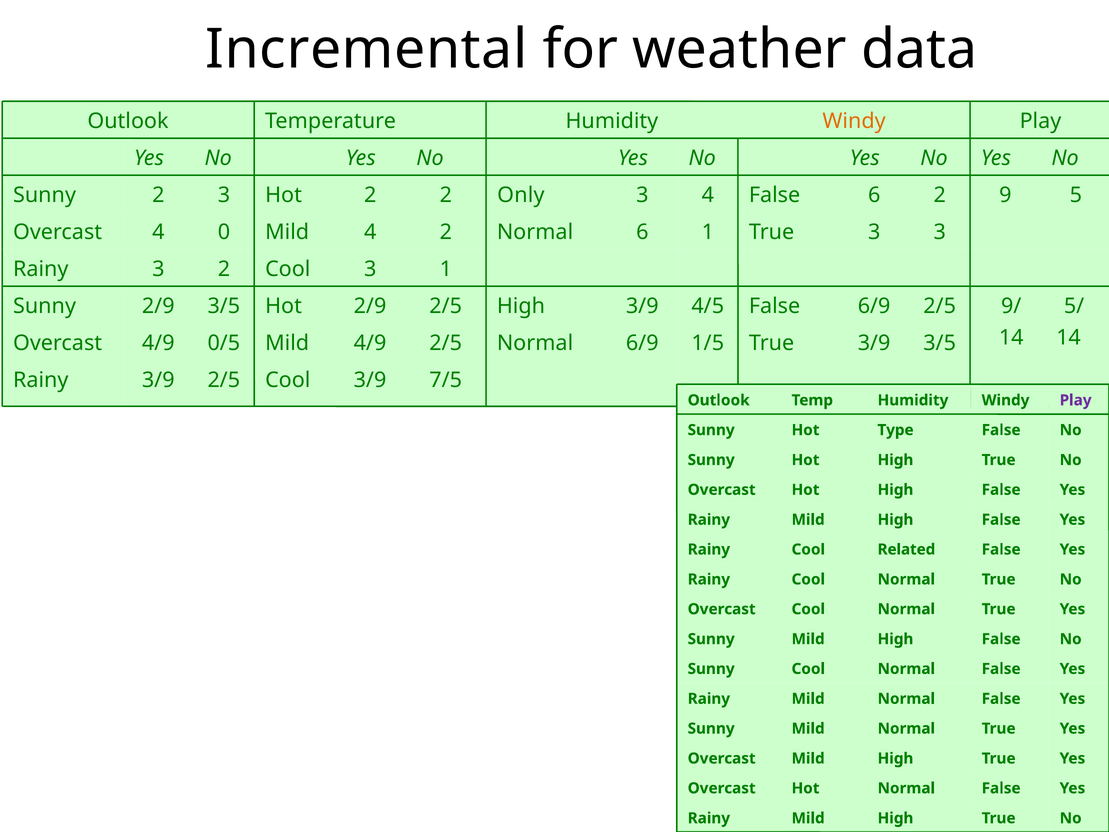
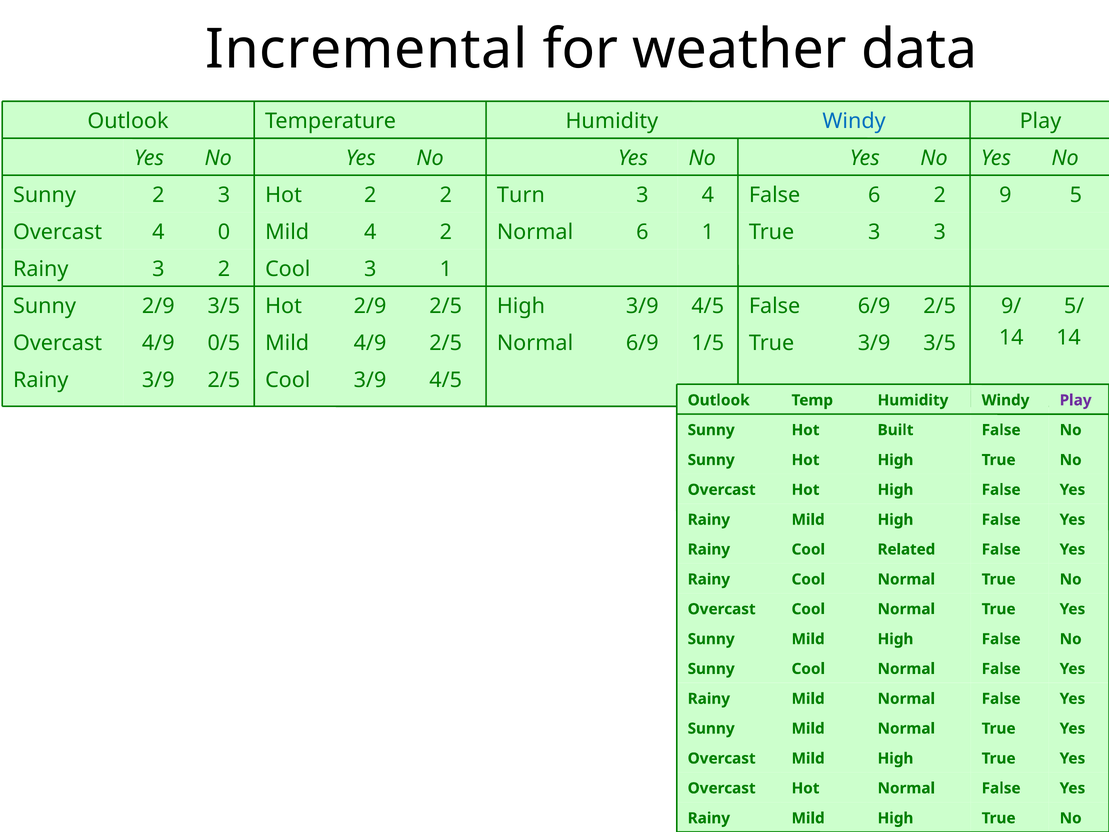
Windy at (854, 121) colour: orange -> blue
Only: Only -> Turn
7/5 at (446, 380): 7/5 -> 4/5
Type: Type -> Built
